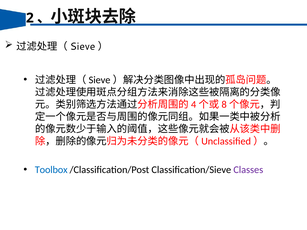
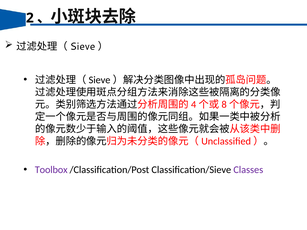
Toolbox colour: blue -> purple
